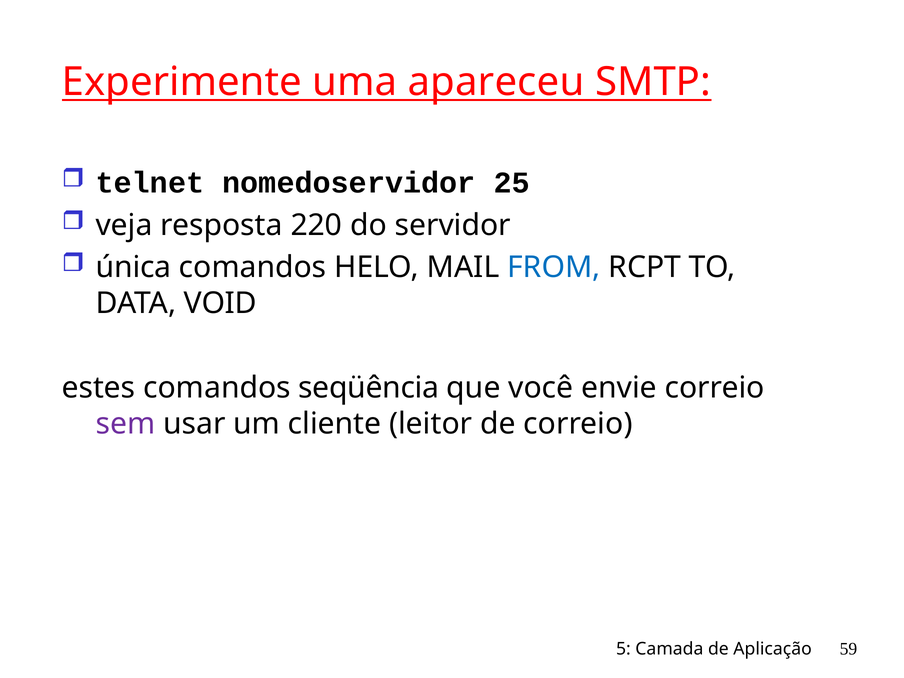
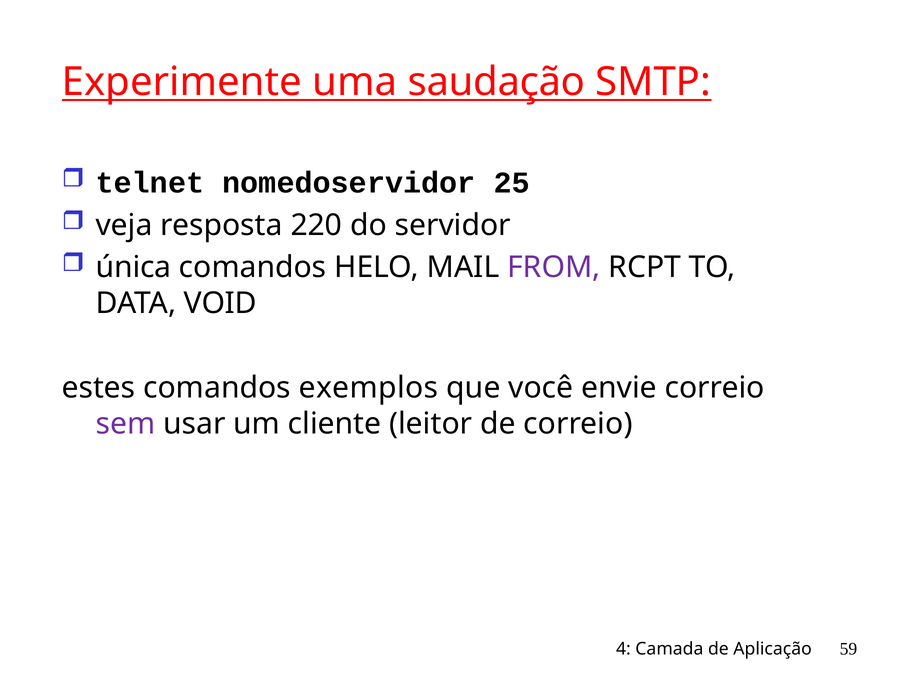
apareceu: apareceu -> saudação
FROM colour: blue -> purple
seqüência: seqüência -> exemplos
5: 5 -> 4
